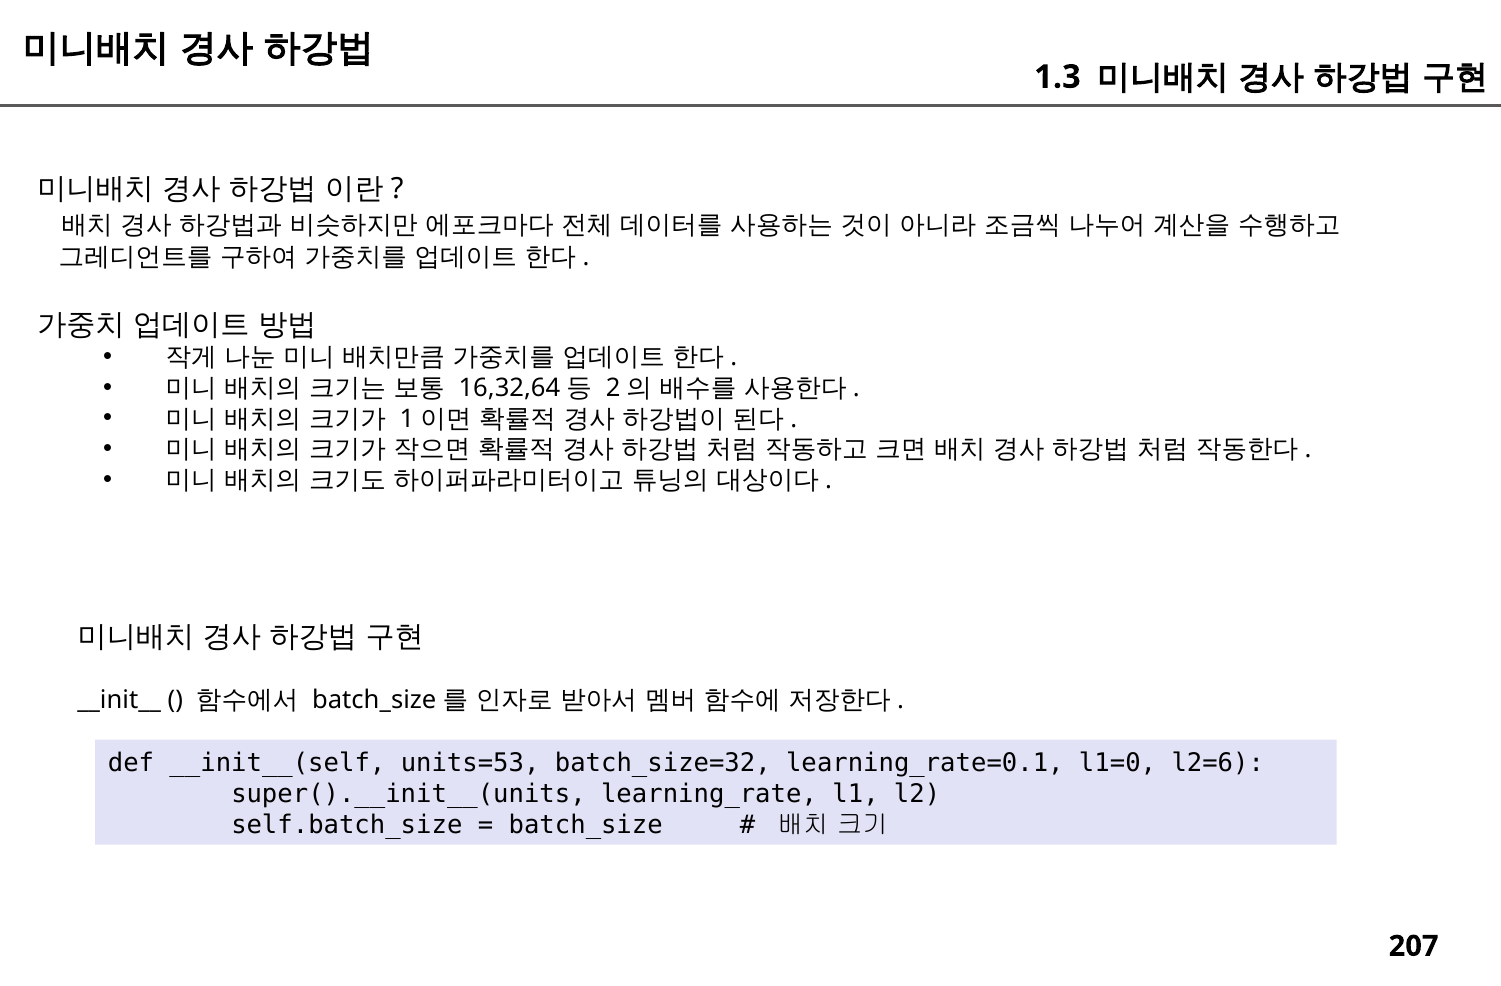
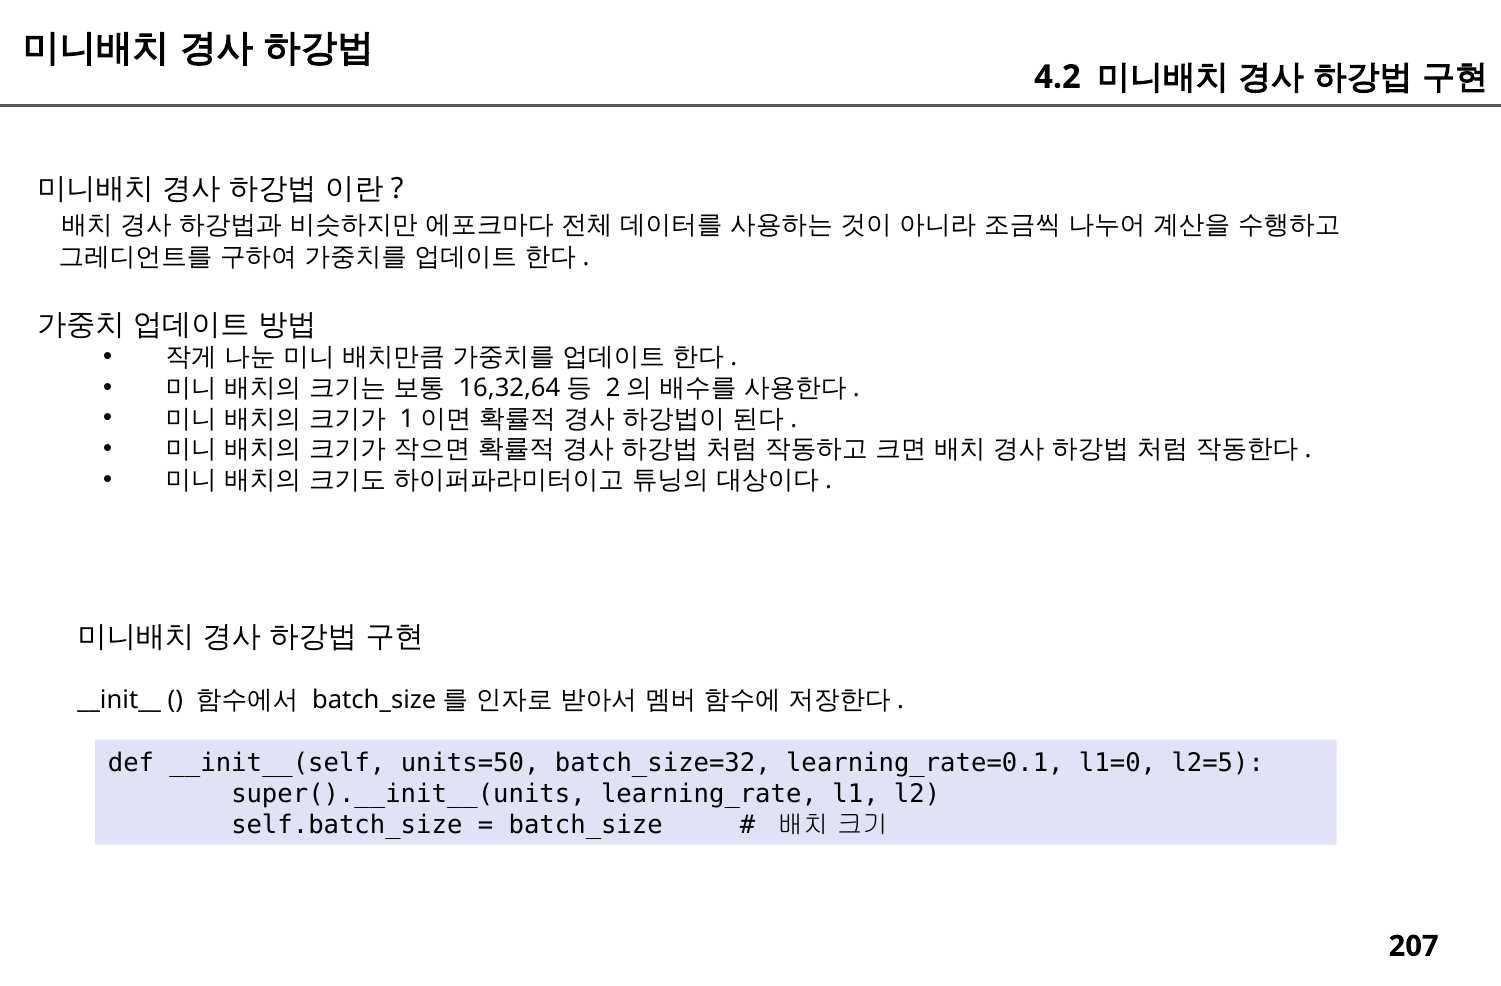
1.3: 1.3 -> 4.2
units=53: units=53 -> units=50
l2=6: l2=6 -> l2=5
